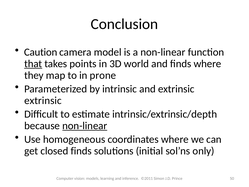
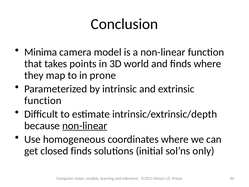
Caution: Caution -> Minima
that underline: present -> none
extrinsic at (43, 100): extrinsic -> function
